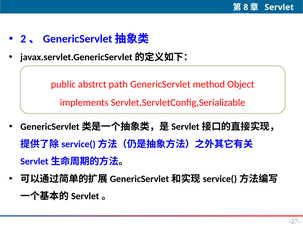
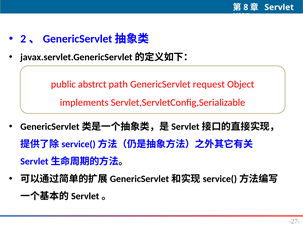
method: method -> request
